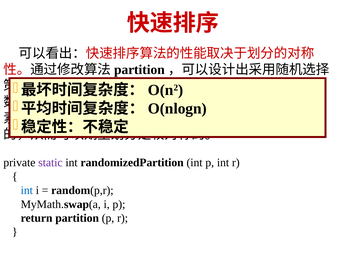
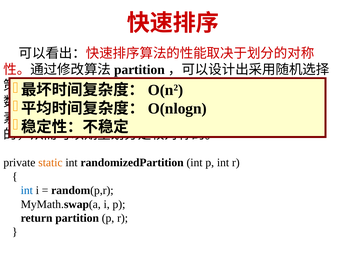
static colour: purple -> orange
